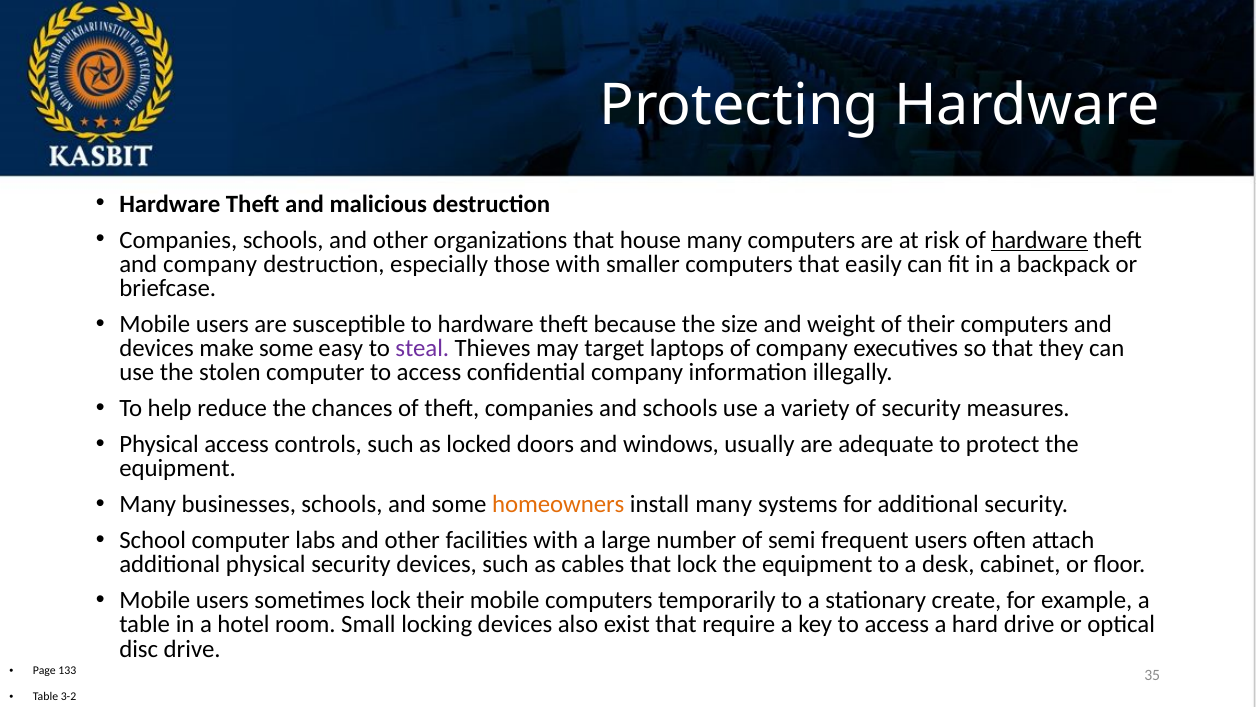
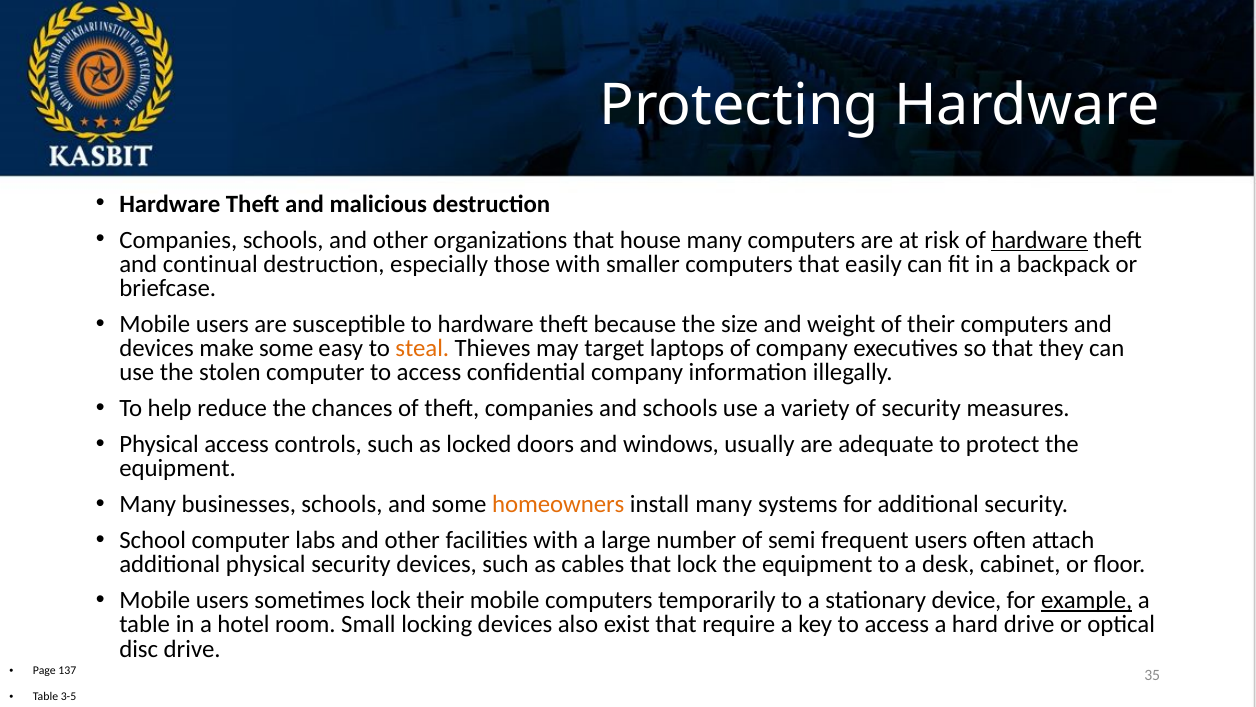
and company: company -> continual
steal colour: purple -> orange
create: create -> device
example underline: none -> present
133: 133 -> 137
3-2: 3-2 -> 3-5
